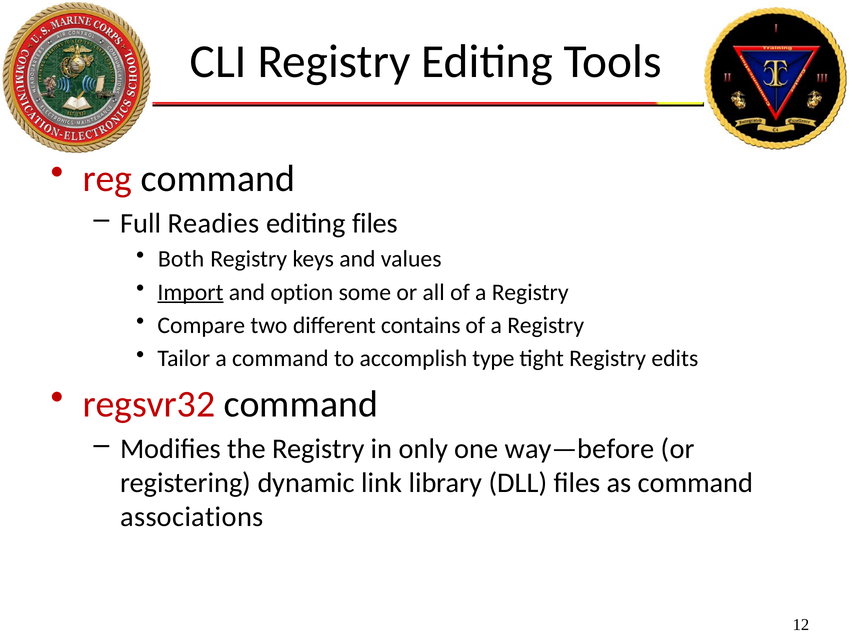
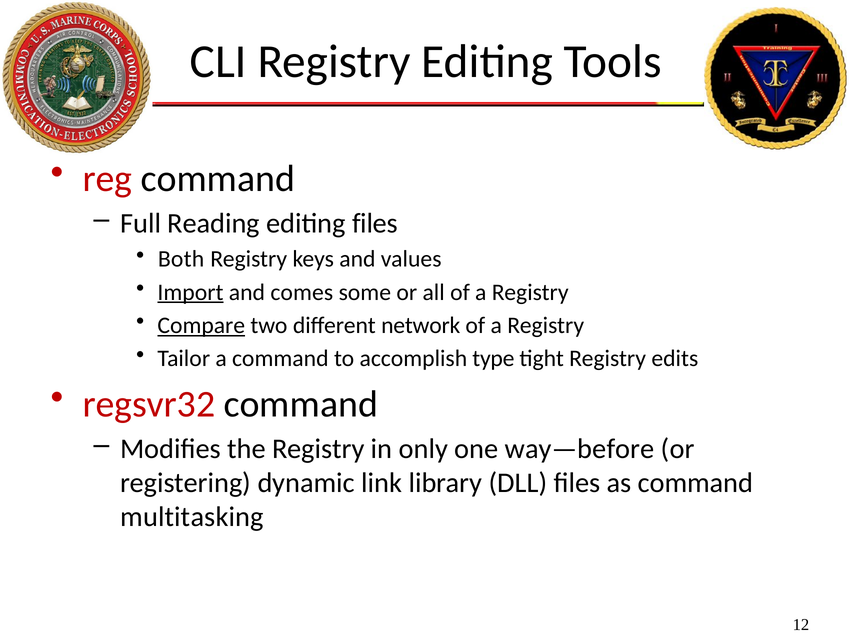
Readies: Readies -> Reading
option: option -> comes
Compare underline: none -> present
contains: contains -> network
associations: associations -> multitasking
